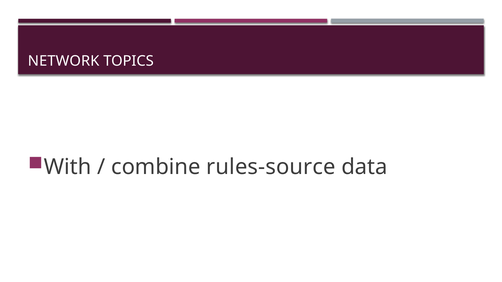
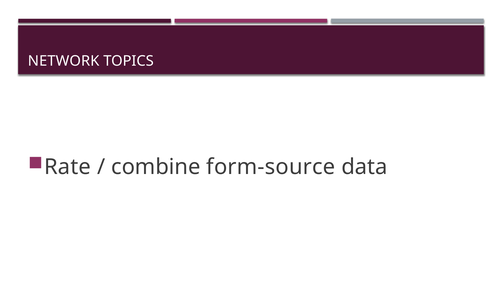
With: With -> Rate
rules-source: rules-source -> form-source
